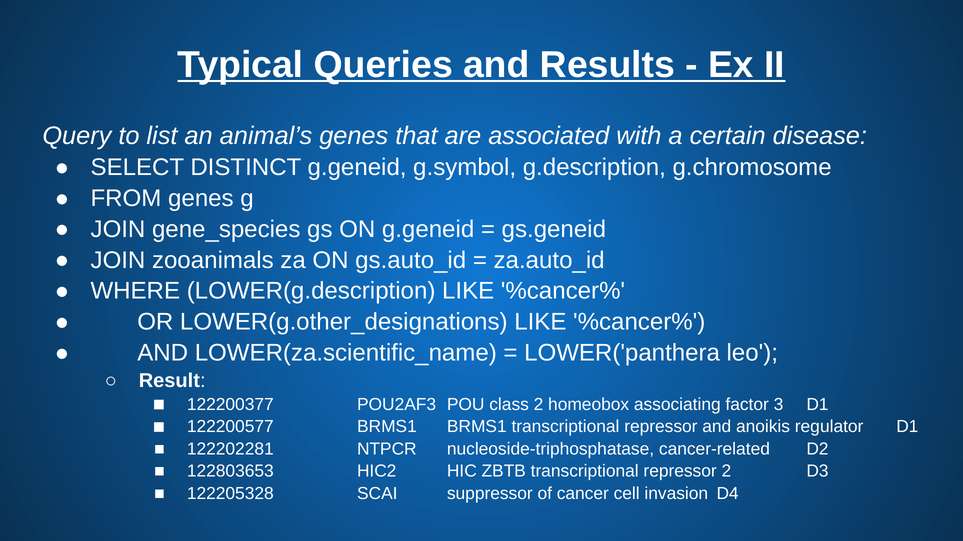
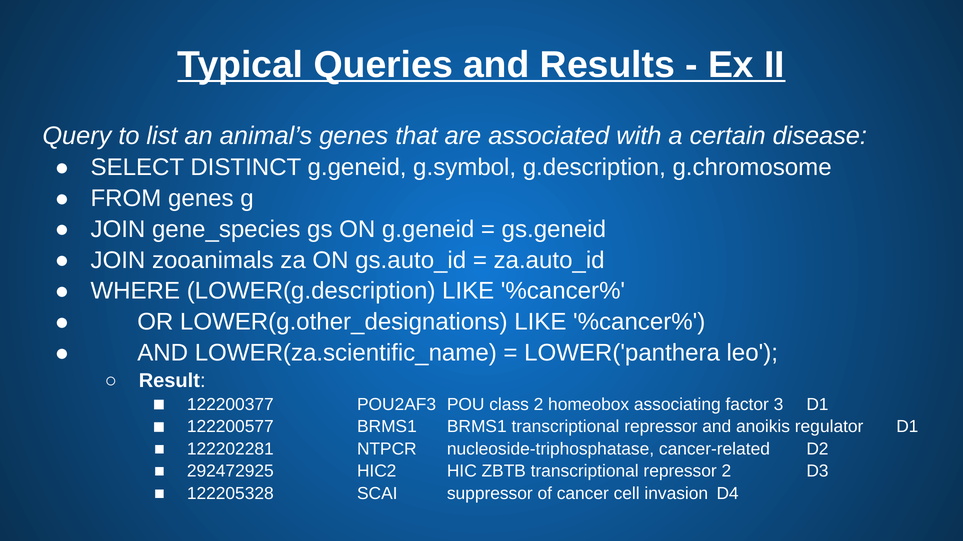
122803653: 122803653 -> 292472925
